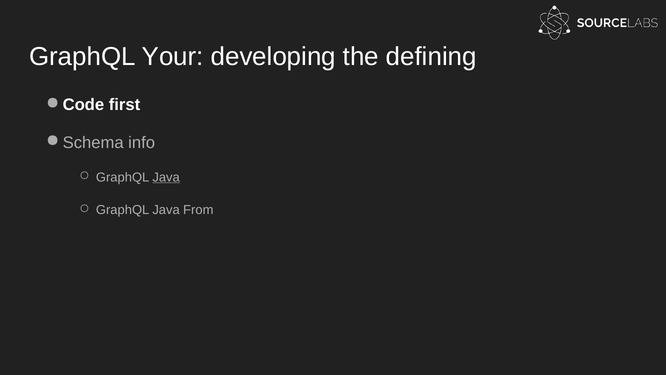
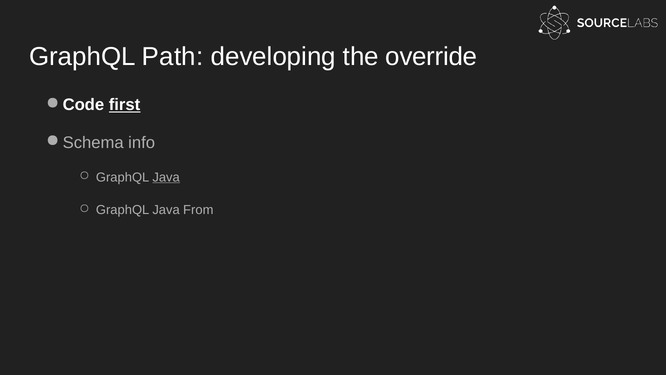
Your: Your -> Path
defining: defining -> override
first underline: none -> present
